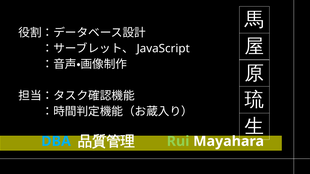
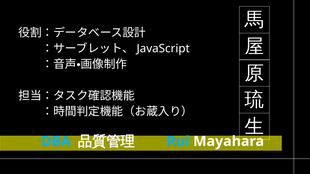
Rui colour: light green -> light blue
